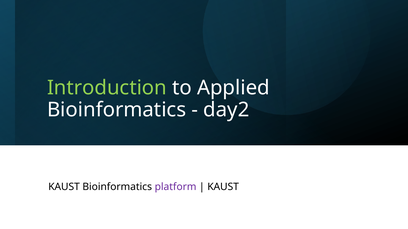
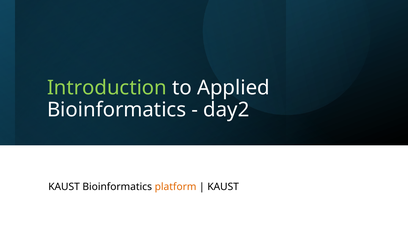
platform colour: purple -> orange
